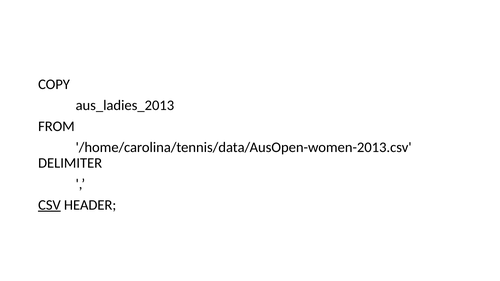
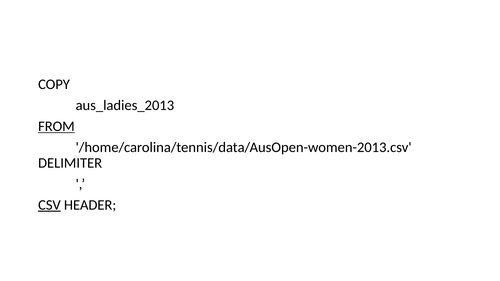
FROM underline: none -> present
